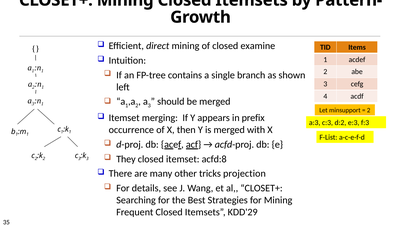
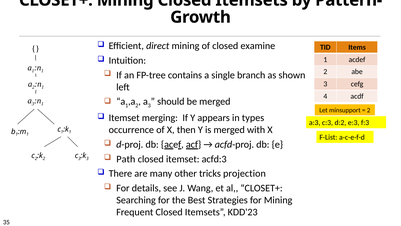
prefix: prefix -> types
They: They -> Path
acfd:8: acfd:8 -> acfd:3
KDD'29: KDD'29 -> KDD'23
